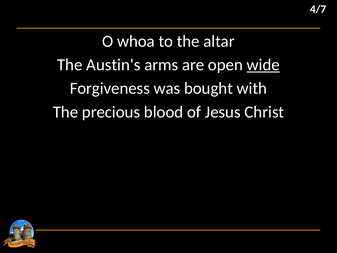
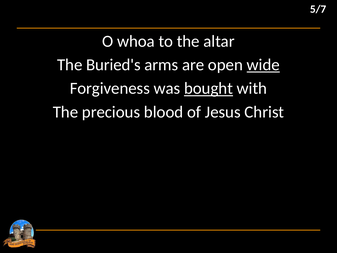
4/7: 4/7 -> 5/7
Austin's: Austin's -> Buried's
bought underline: none -> present
